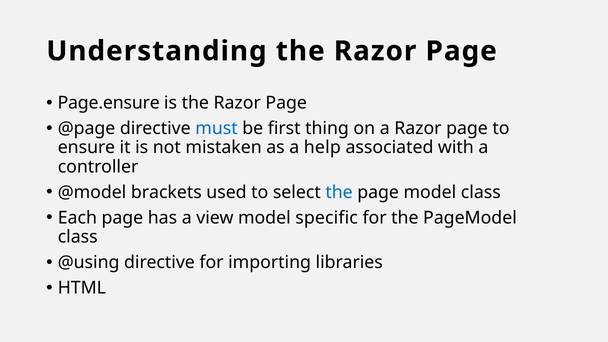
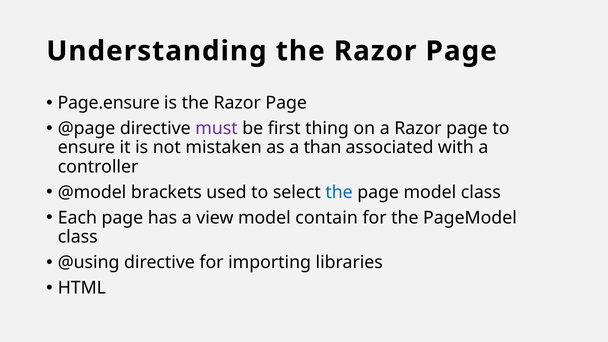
must colour: blue -> purple
help: help -> than
specific: specific -> contain
